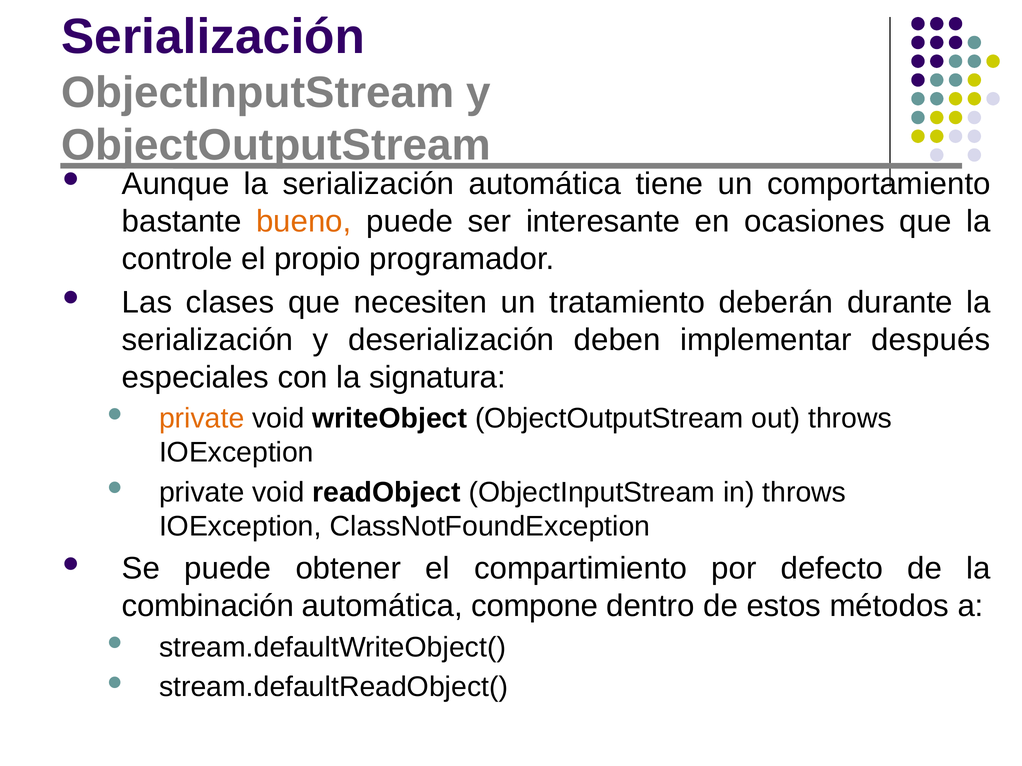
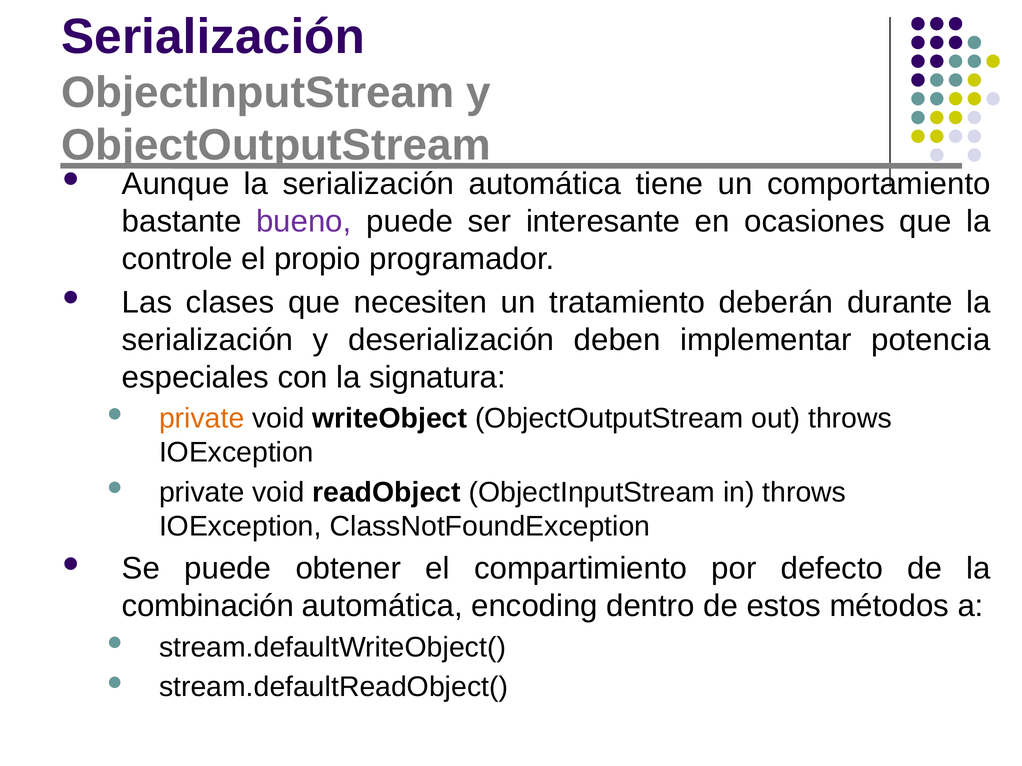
bueno colour: orange -> purple
después: después -> potencia
compone: compone -> encoding
